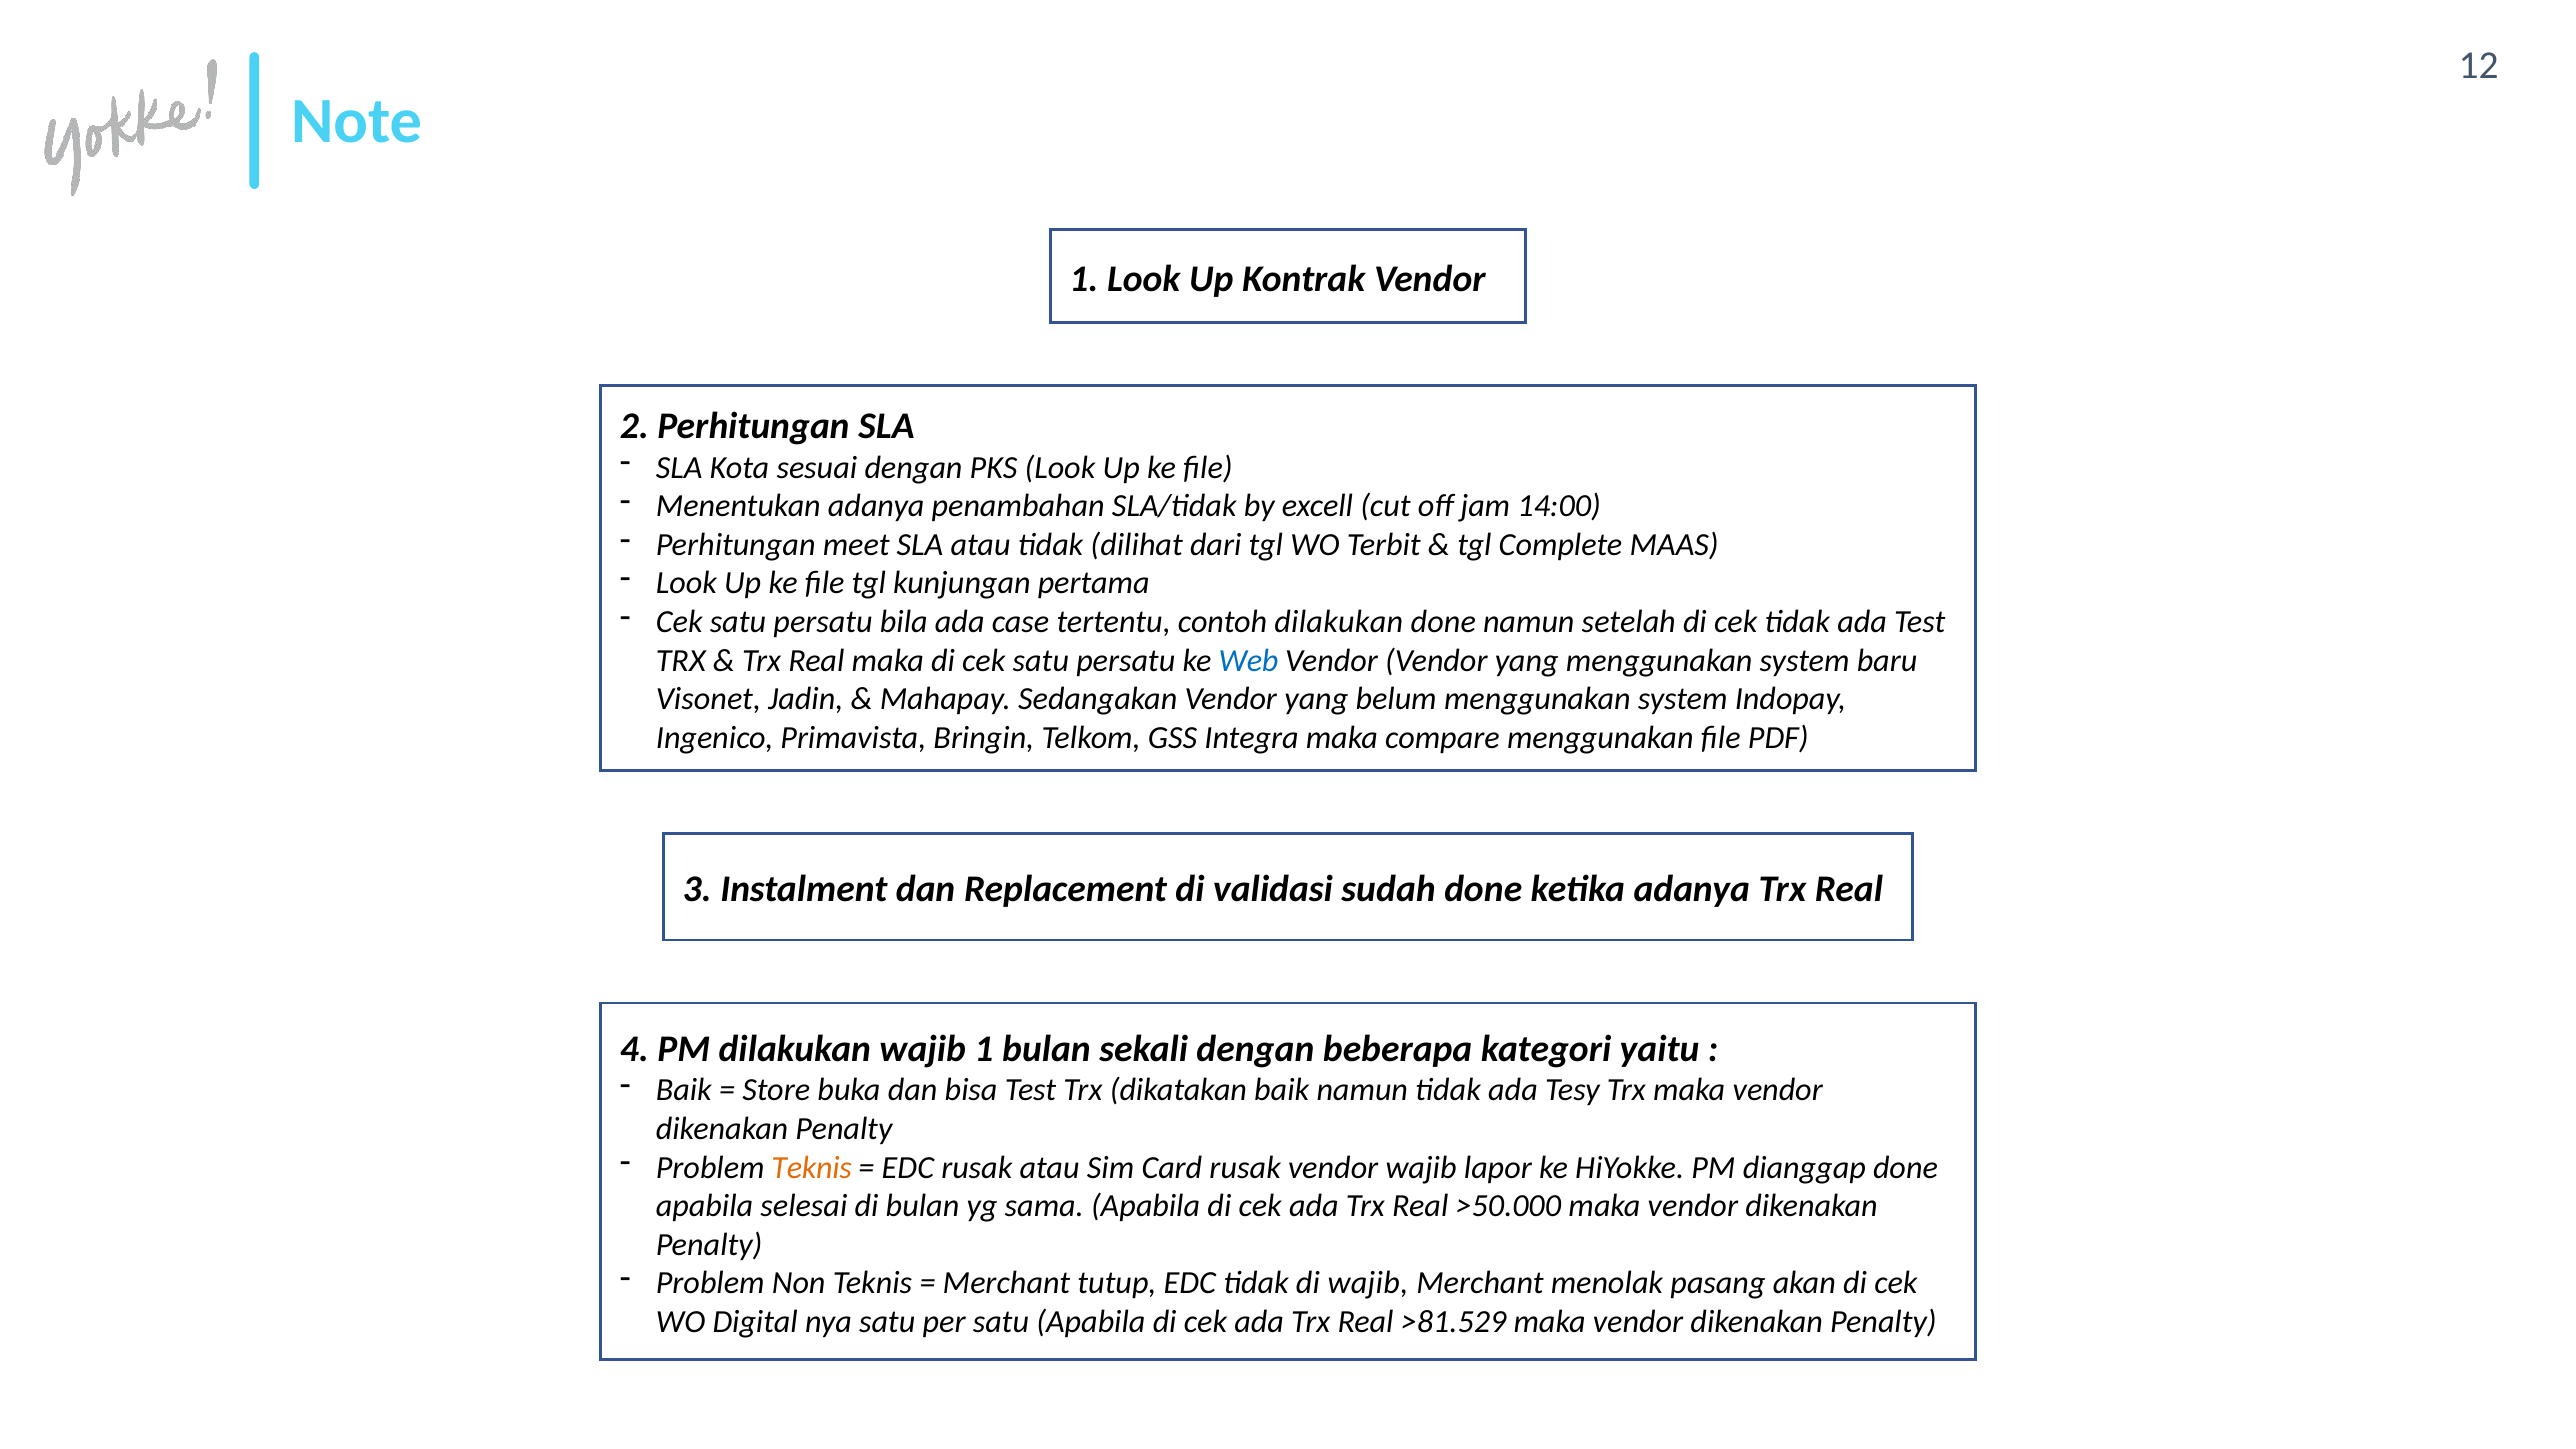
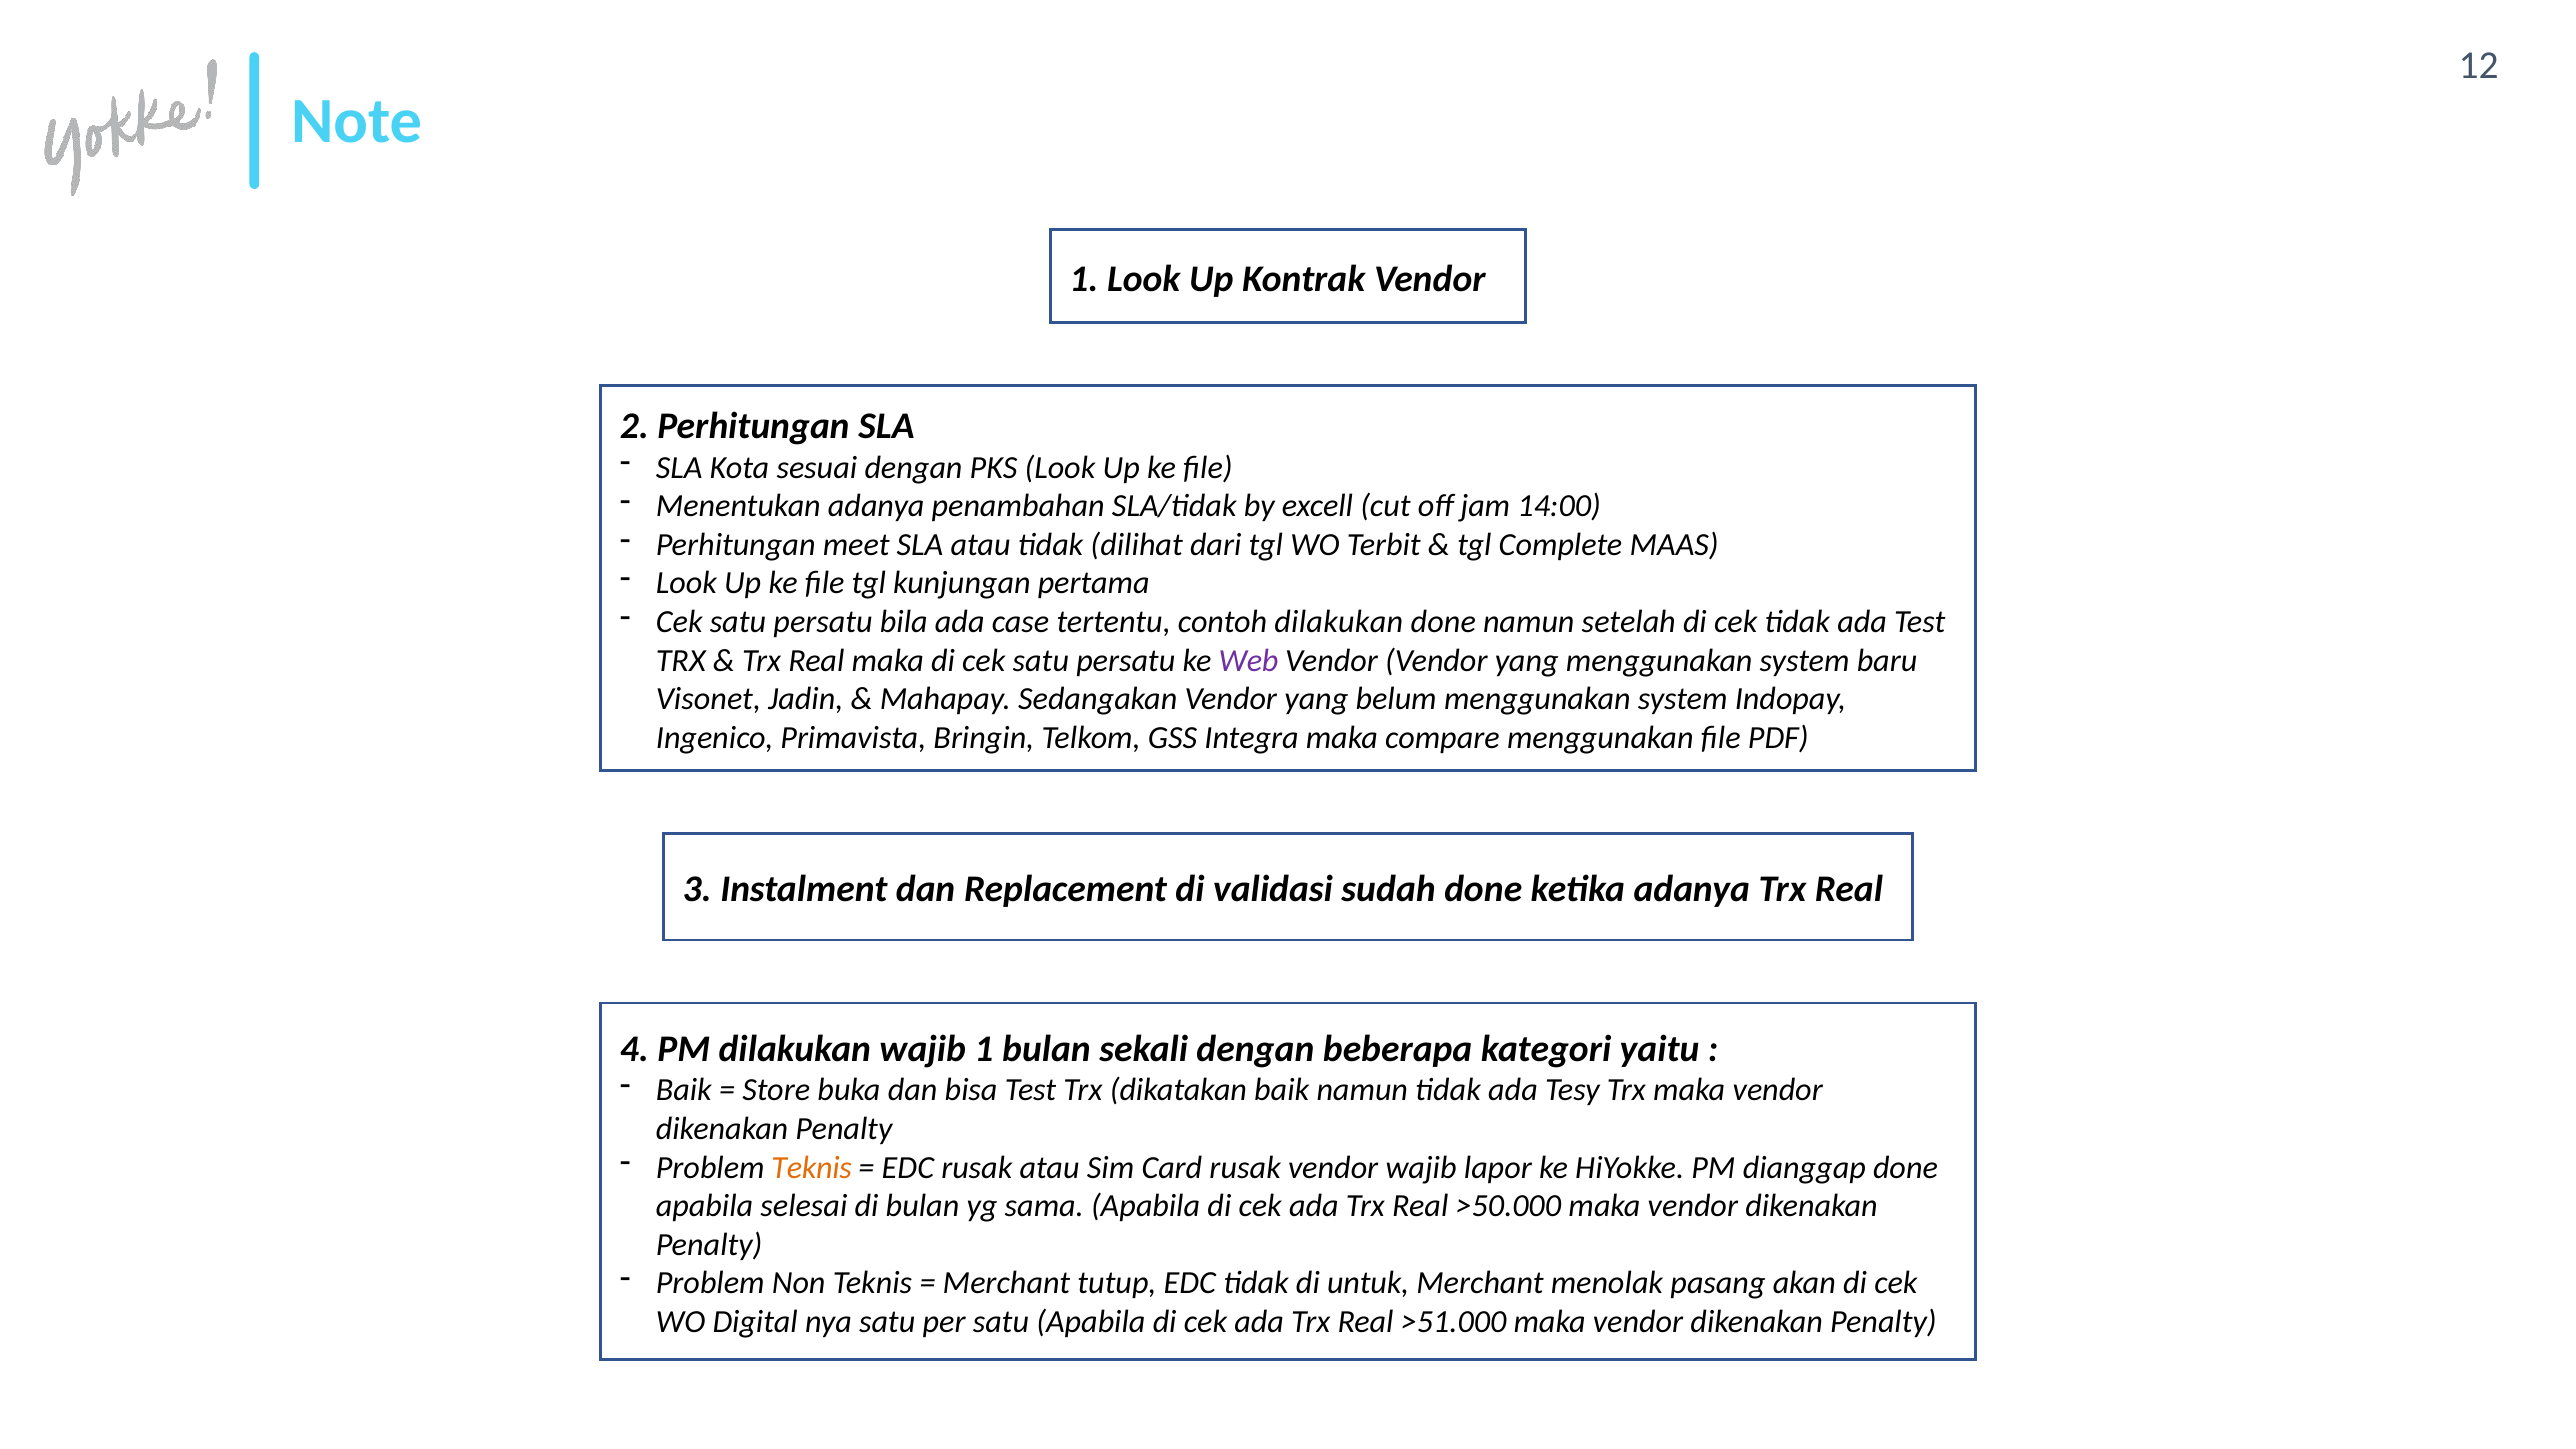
Web colour: blue -> purple
di wajib: wajib -> untuk
>81.529: >81.529 -> >51.000
